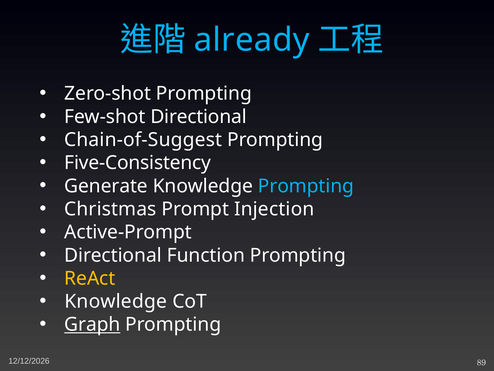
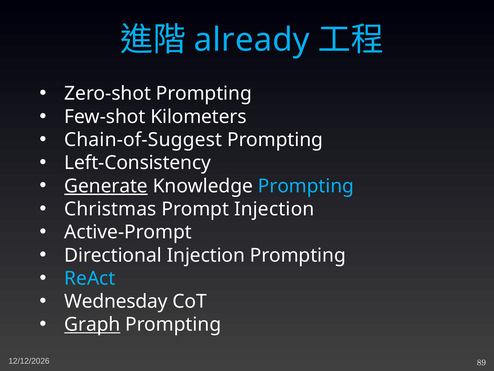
Few-shot Directional: Directional -> Kilometers
Five-Consistency: Five-Consistency -> Left-Consistency
Generate underline: none -> present
Directional Function: Function -> Injection
ReAct colour: yellow -> light blue
Knowledge at (116, 301): Knowledge -> Wednesday
